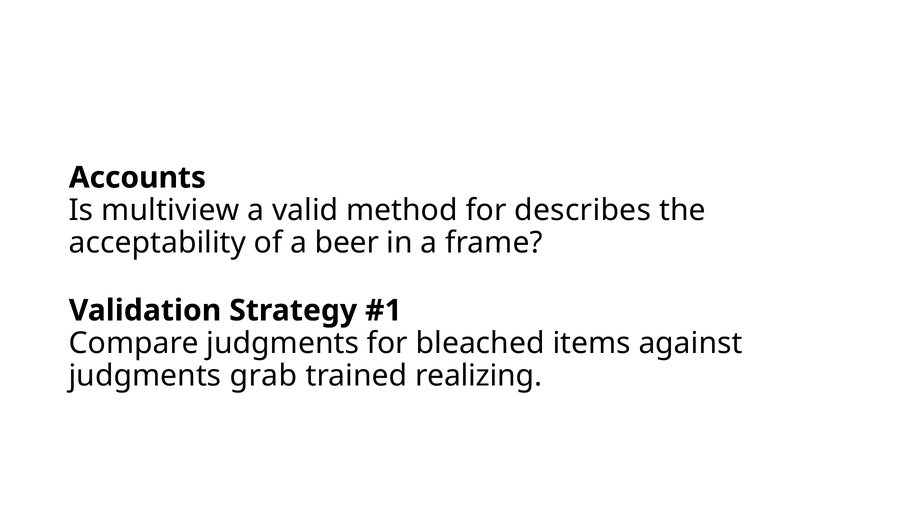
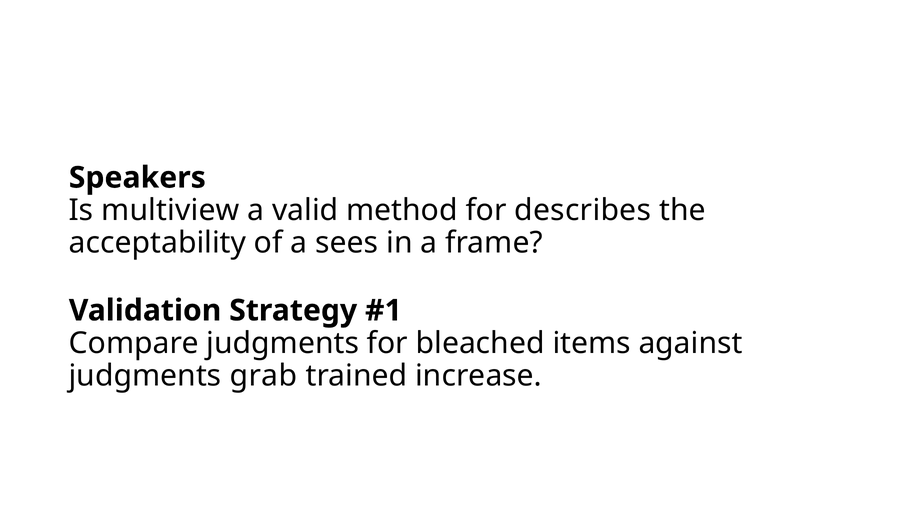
Accounts: Accounts -> Speakers
beer: beer -> sees
realizing: realizing -> increase
